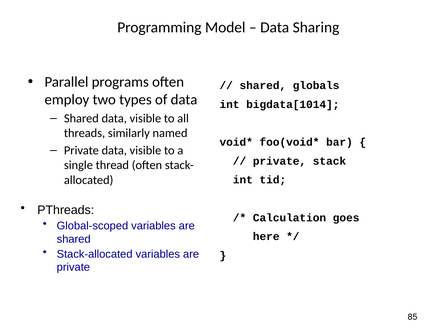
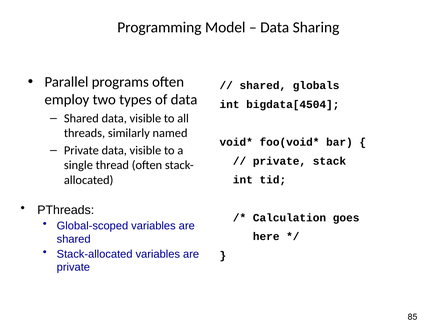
bigdata[1014: bigdata[1014 -> bigdata[4504
